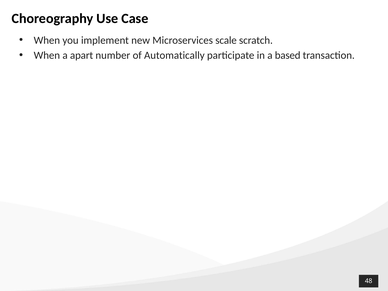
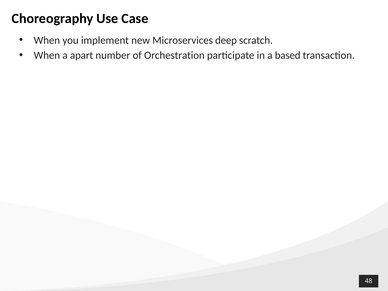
scale: scale -> deep
Automatically: Automatically -> Orchestration
